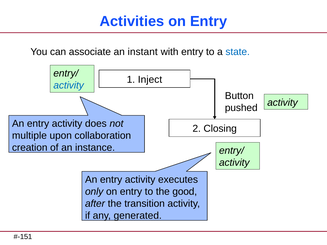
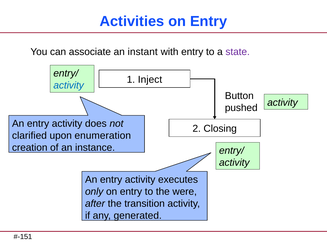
state colour: blue -> purple
multiple: multiple -> clarified
collaboration: collaboration -> enumeration
good: good -> were
